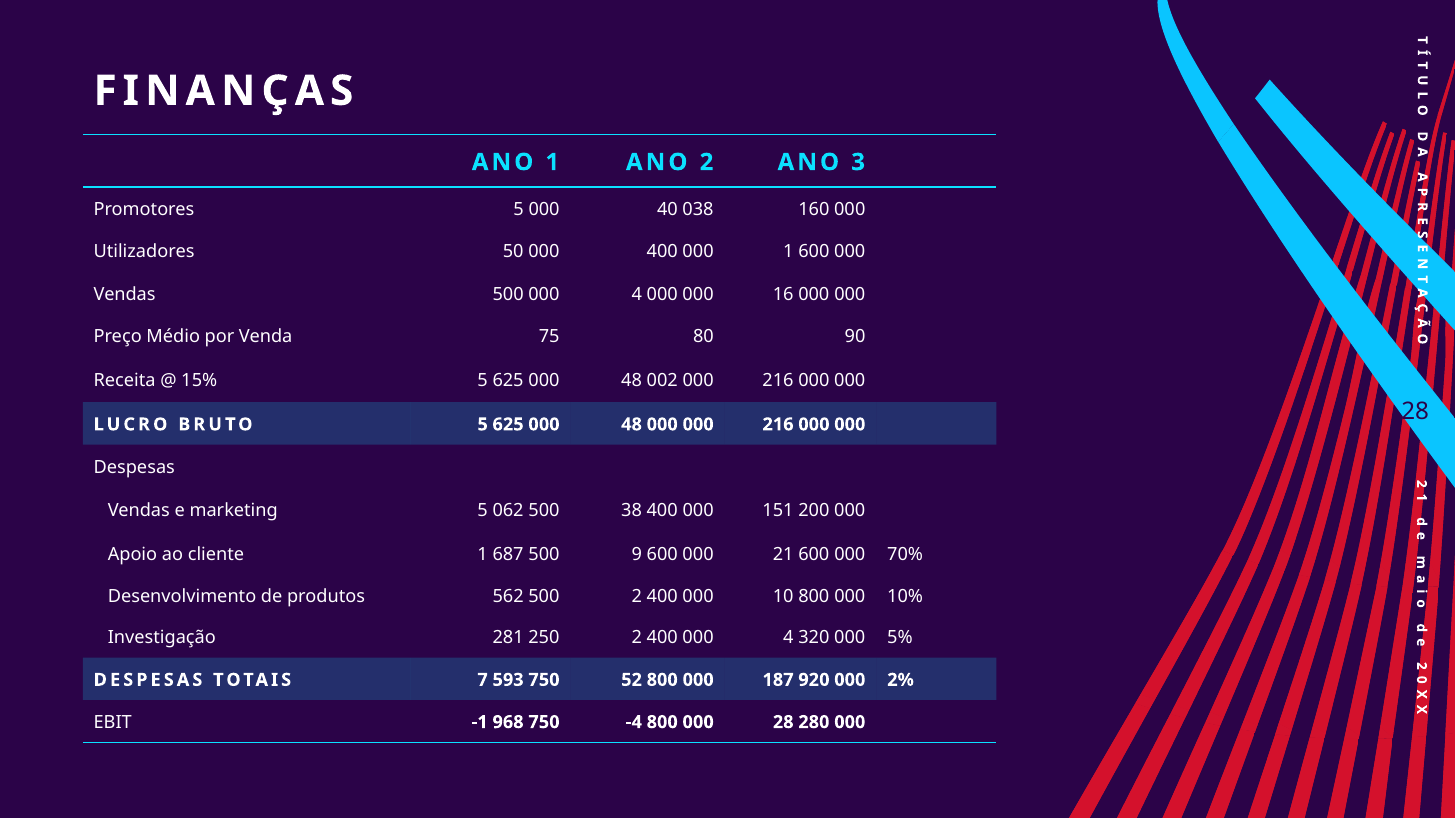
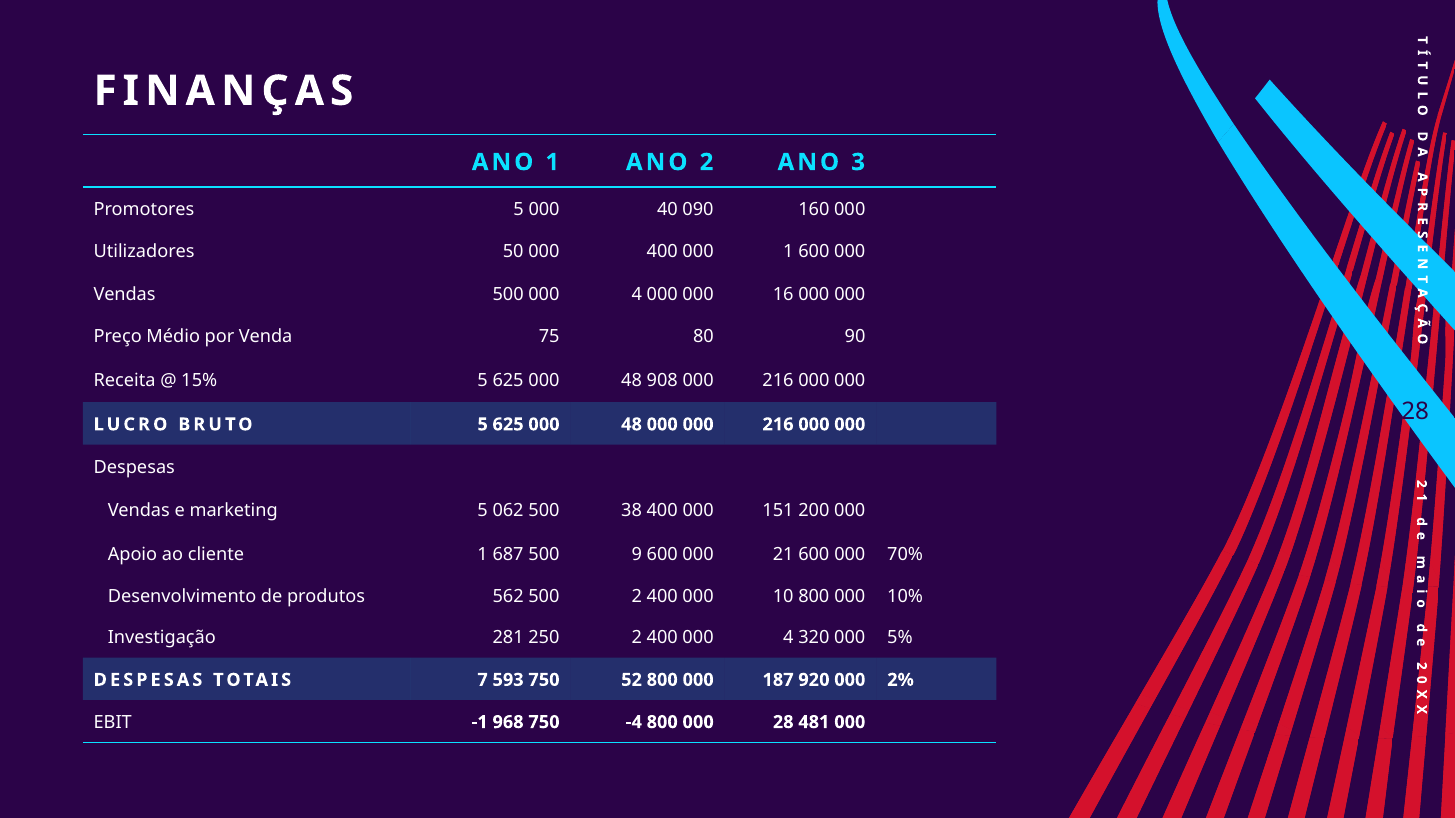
038: 038 -> 090
002: 002 -> 908
280: 280 -> 481
